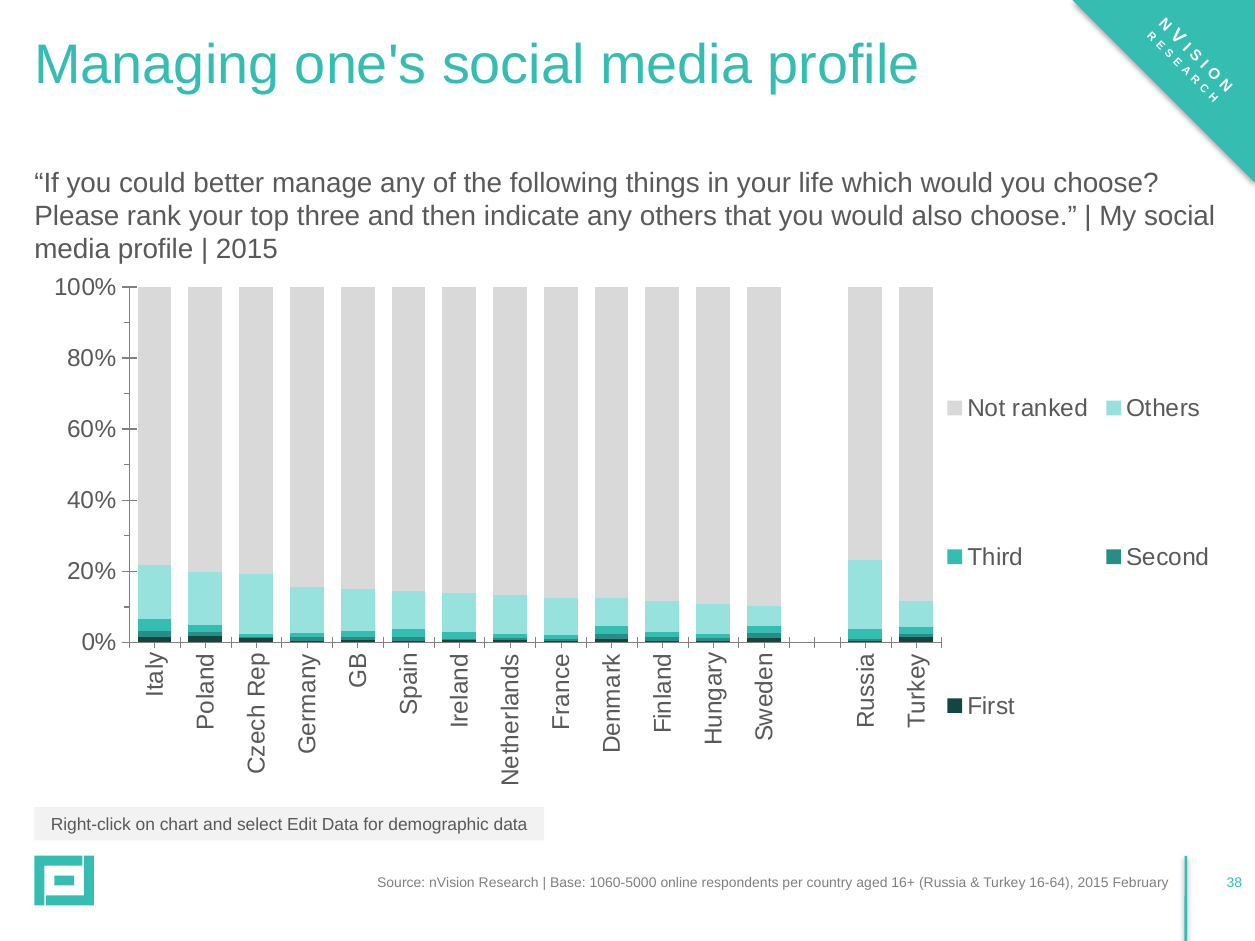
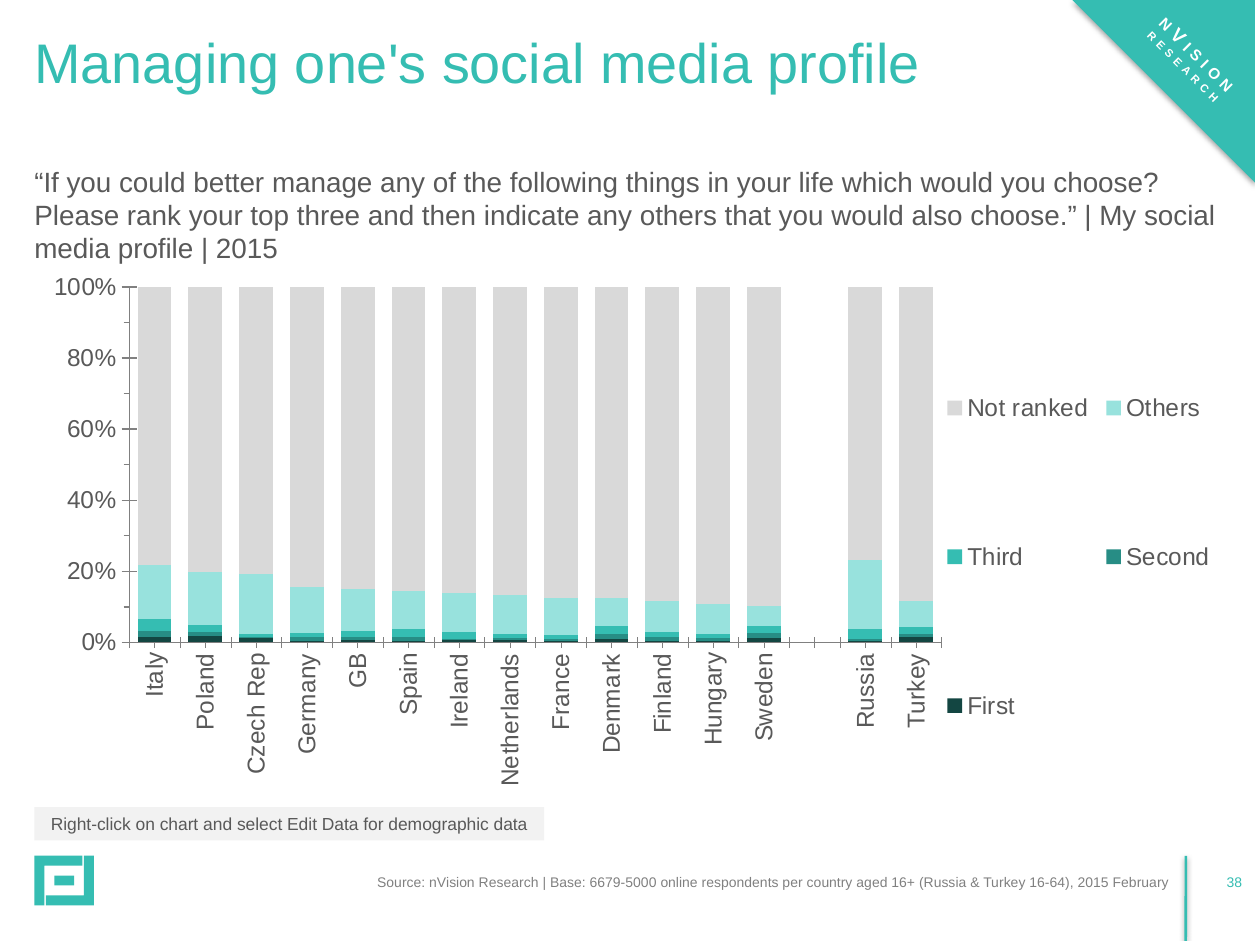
1060-5000: 1060-5000 -> 6679-5000
